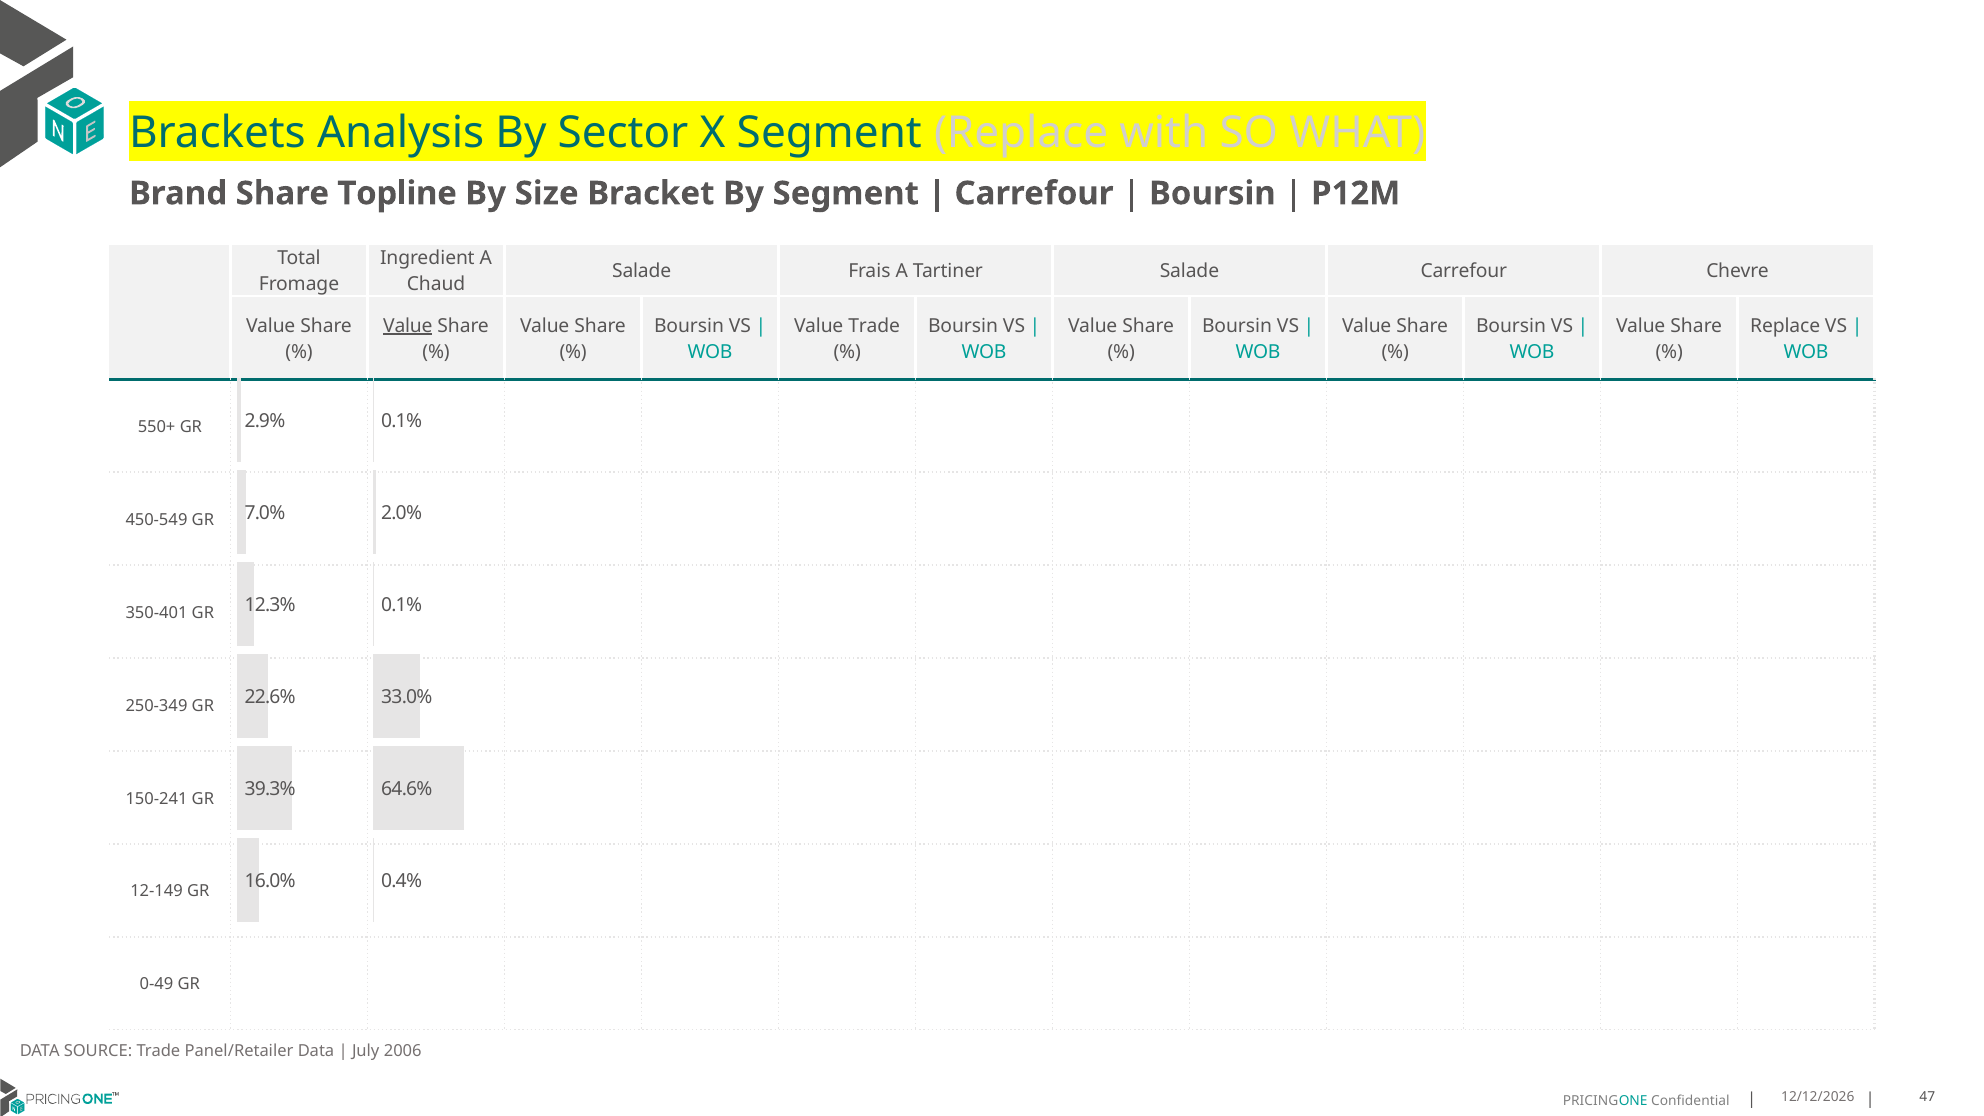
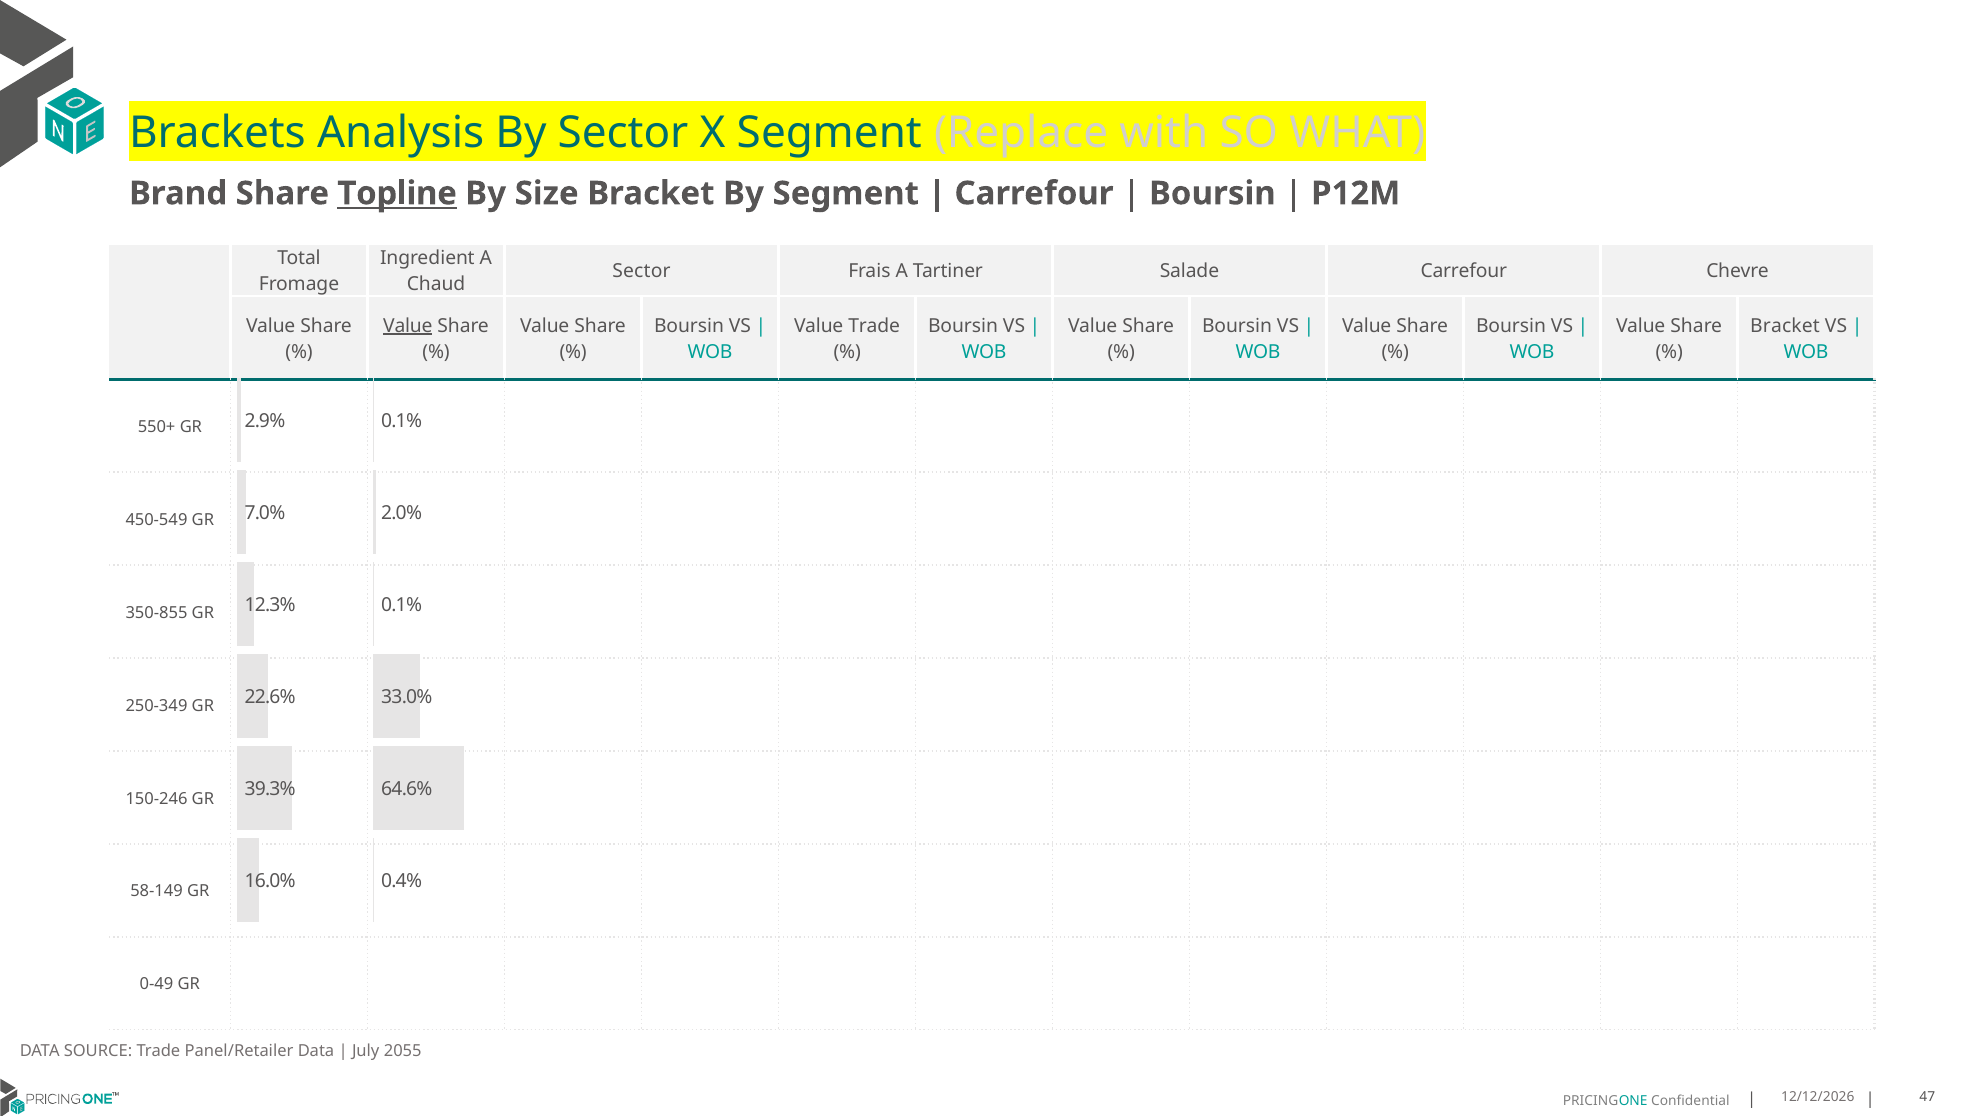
Topline underline: none -> present
Salade at (642, 271): Salade -> Sector
Replace at (1785, 326): Replace -> Bracket
350-401: 350-401 -> 350-855
150-241: 150-241 -> 150-246
12-149: 12-149 -> 58-149
2006: 2006 -> 2055
